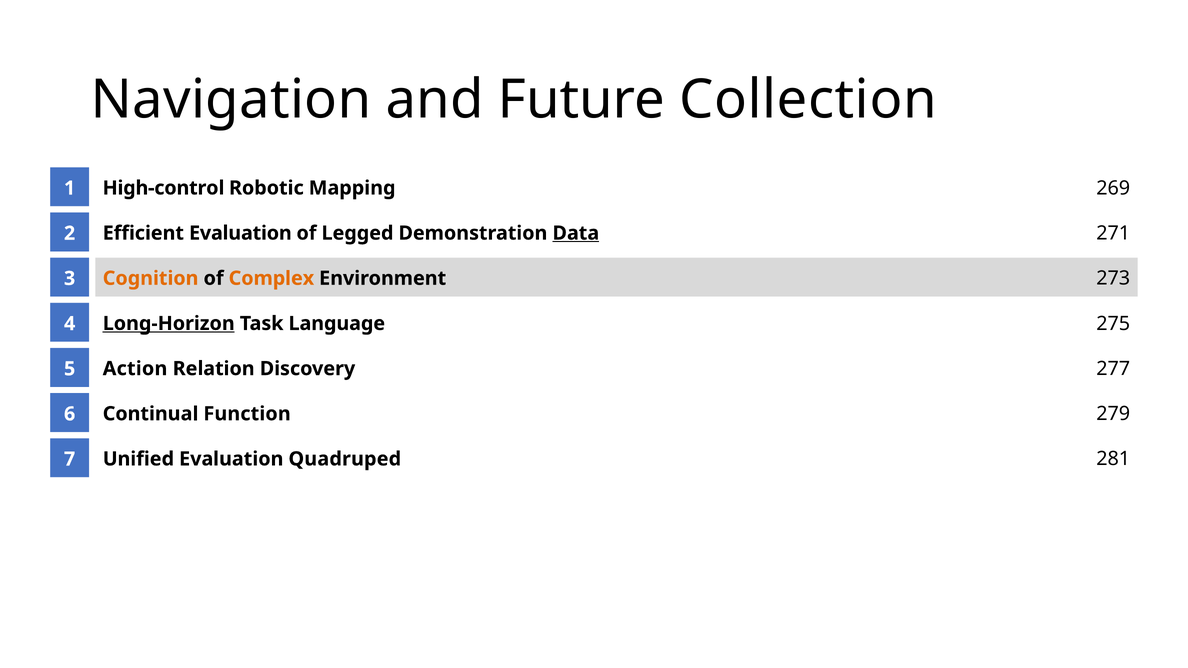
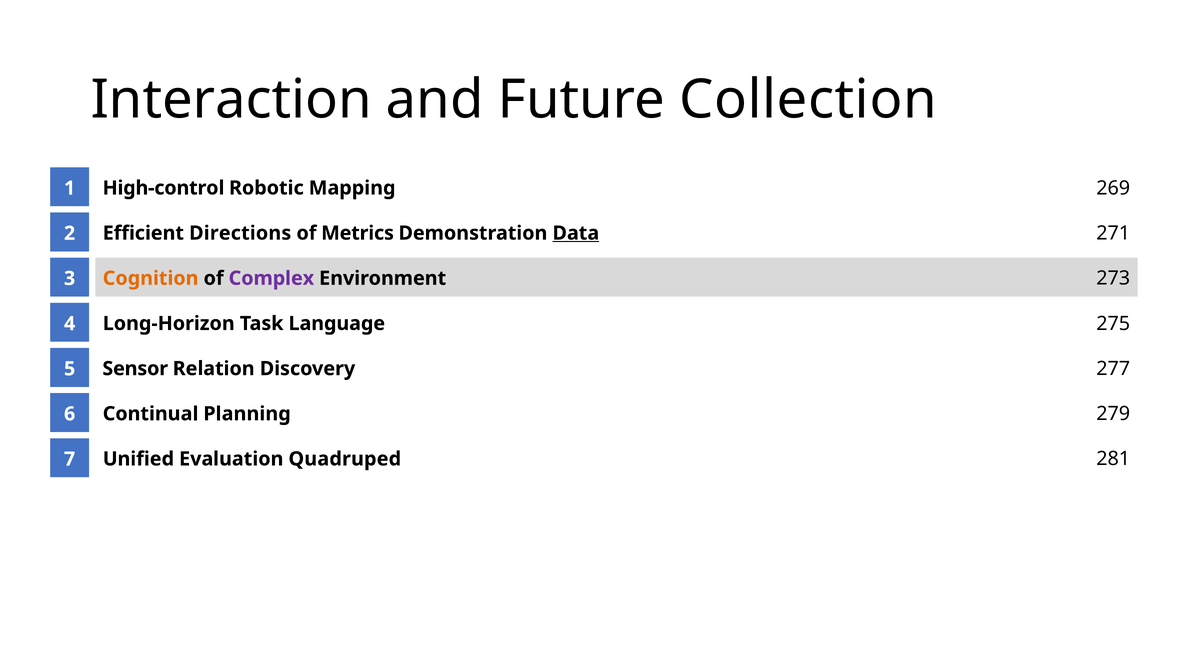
Navigation: Navigation -> Interaction
Efficient Evaluation: Evaluation -> Directions
Legged: Legged -> Metrics
Complex colour: orange -> purple
Long-Horizon underline: present -> none
Action: Action -> Sensor
Function: Function -> Planning
